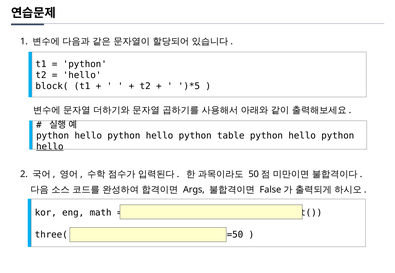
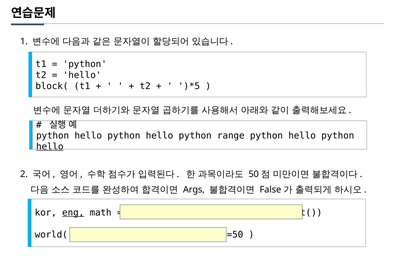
table: table -> range
eng underline: none -> present
three(: three( -> world(
